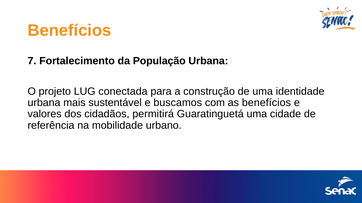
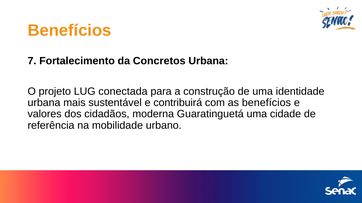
População: População -> Concretos
buscamos: buscamos -> contribuirá
permitirá: permitirá -> moderna
